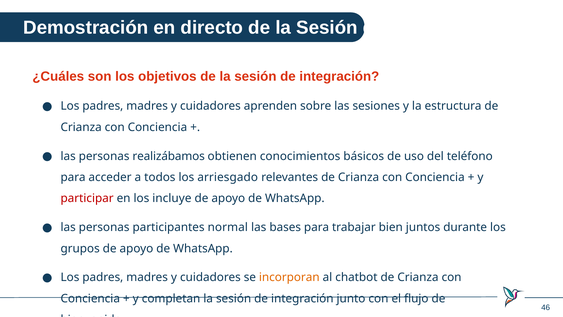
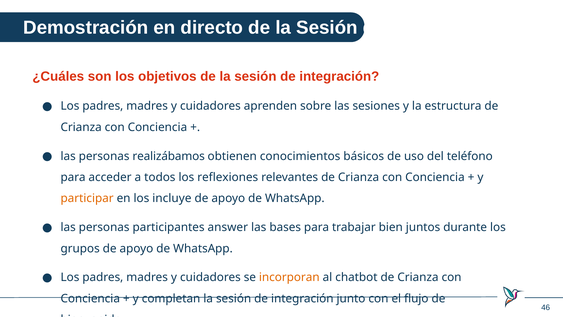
arriesgado: arriesgado -> reflexiones
participar colour: red -> orange
normal: normal -> answer
